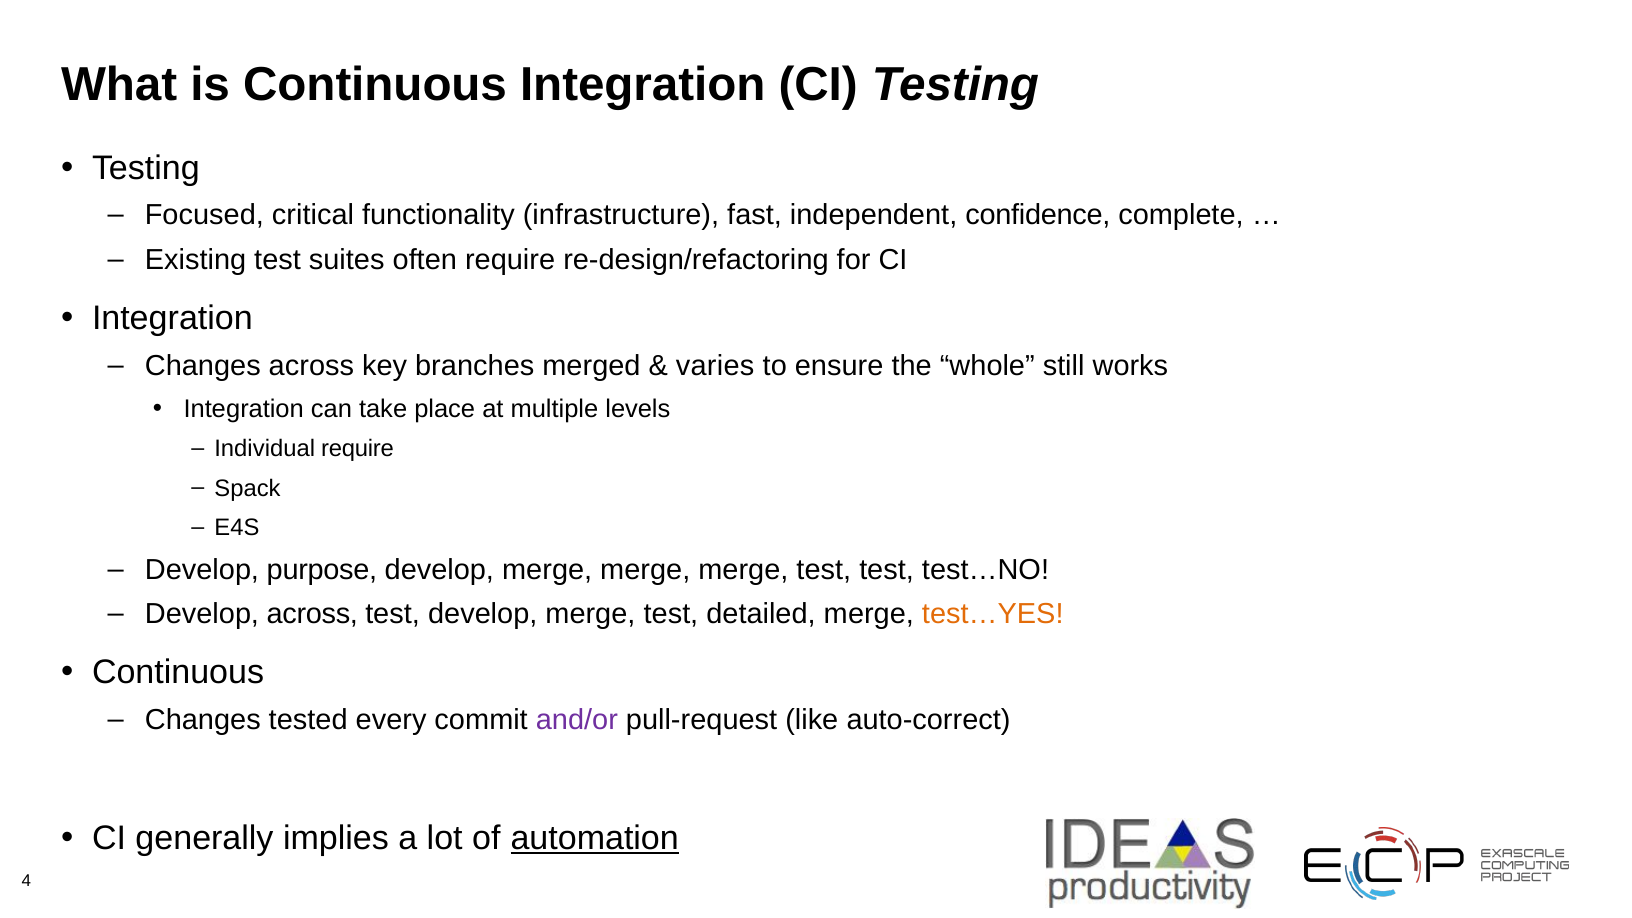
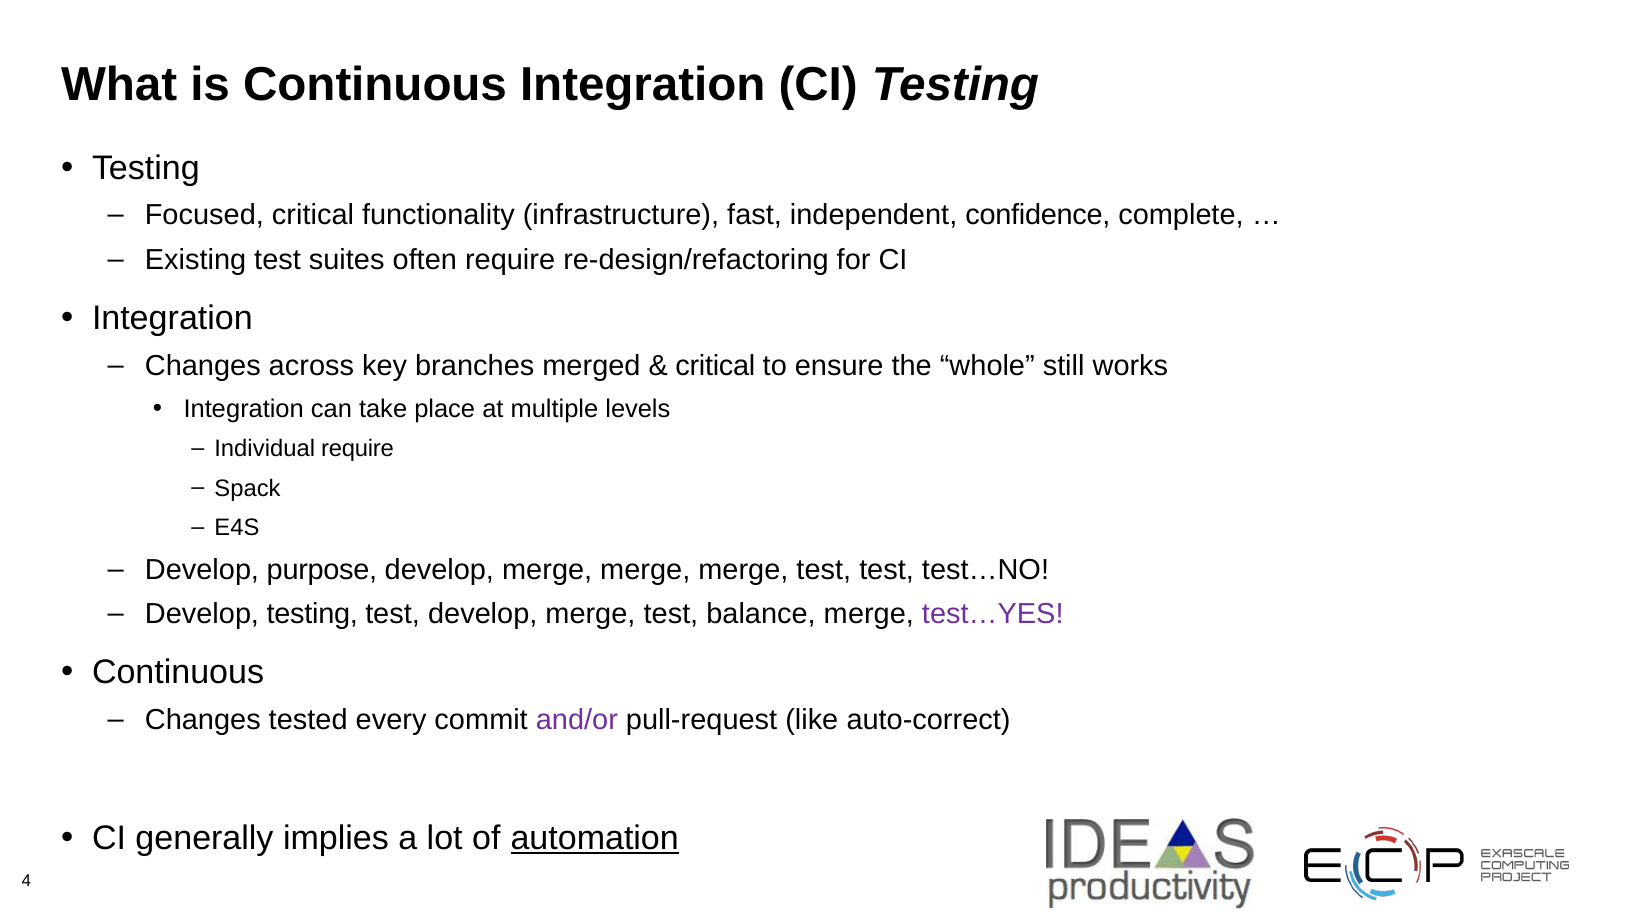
varies at (715, 366): varies -> critical
Develop across: across -> testing
detailed: detailed -> balance
test…YES colour: orange -> purple
